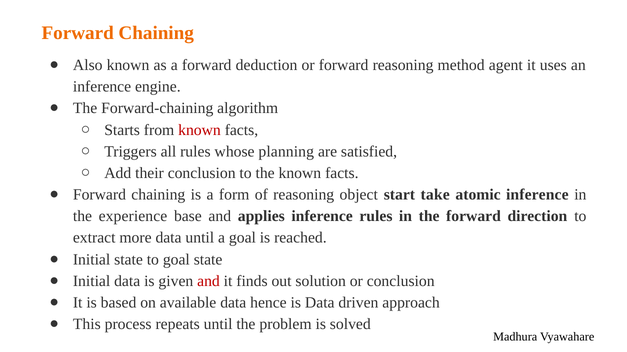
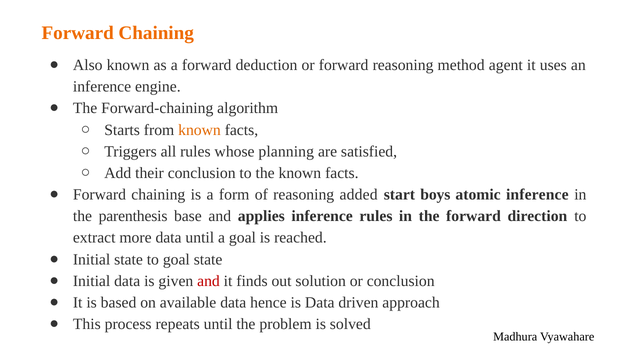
known at (200, 130) colour: red -> orange
object: object -> added
take: take -> boys
experience: experience -> parenthesis
